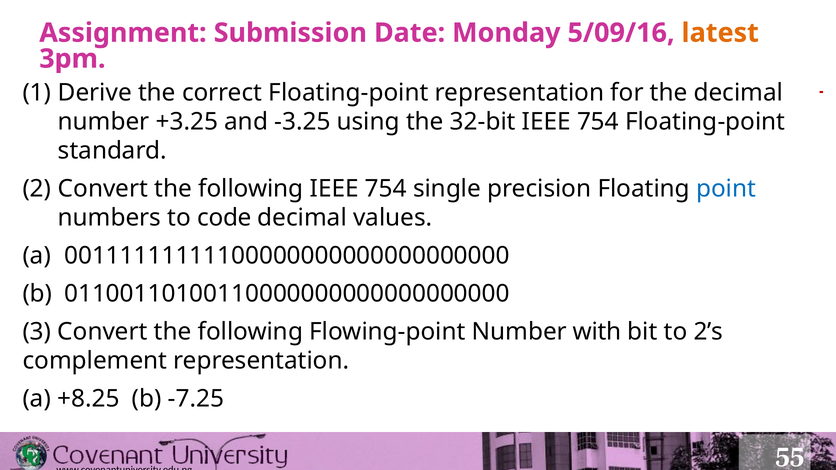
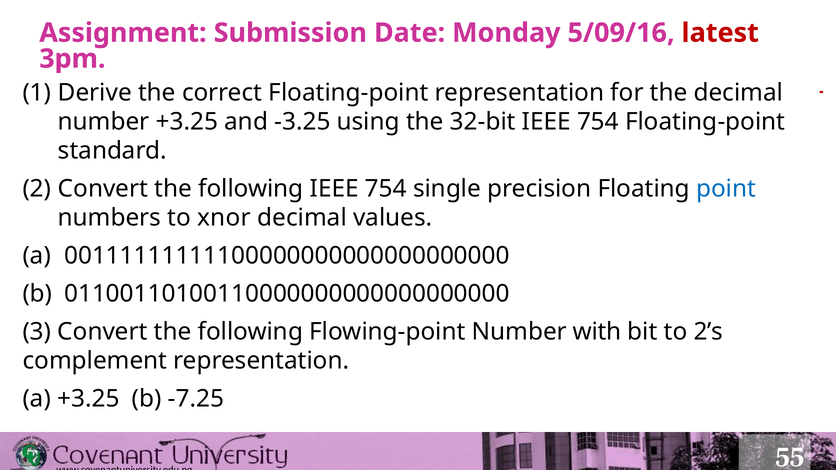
latest colour: orange -> red
code: code -> xnor
a +8.25: +8.25 -> +3.25
